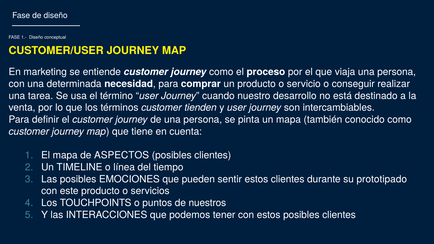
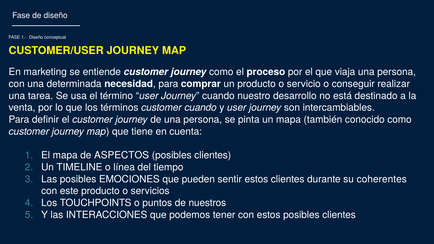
customer tienden: tienden -> cuando
prototipado: prototipado -> coherentes
